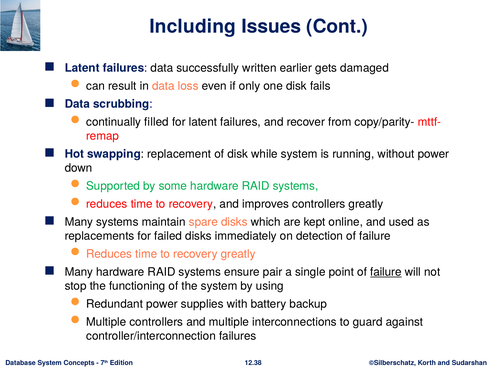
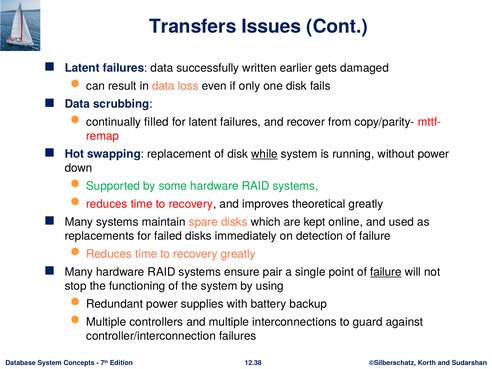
Including: Including -> Transfers
while underline: none -> present
improves controllers: controllers -> theoretical
